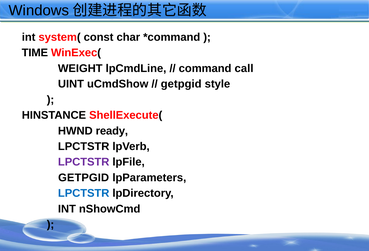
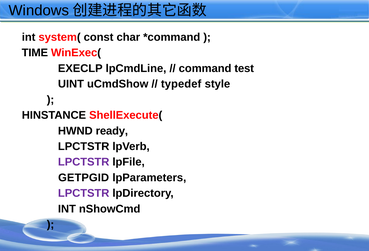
WEIGHT: WEIGHT -> EXECLP
call: call -> test
getpgid at (181, 84): getpgid -> typedef
LPCTSTR at (84, 193) colour: blue -> purple
